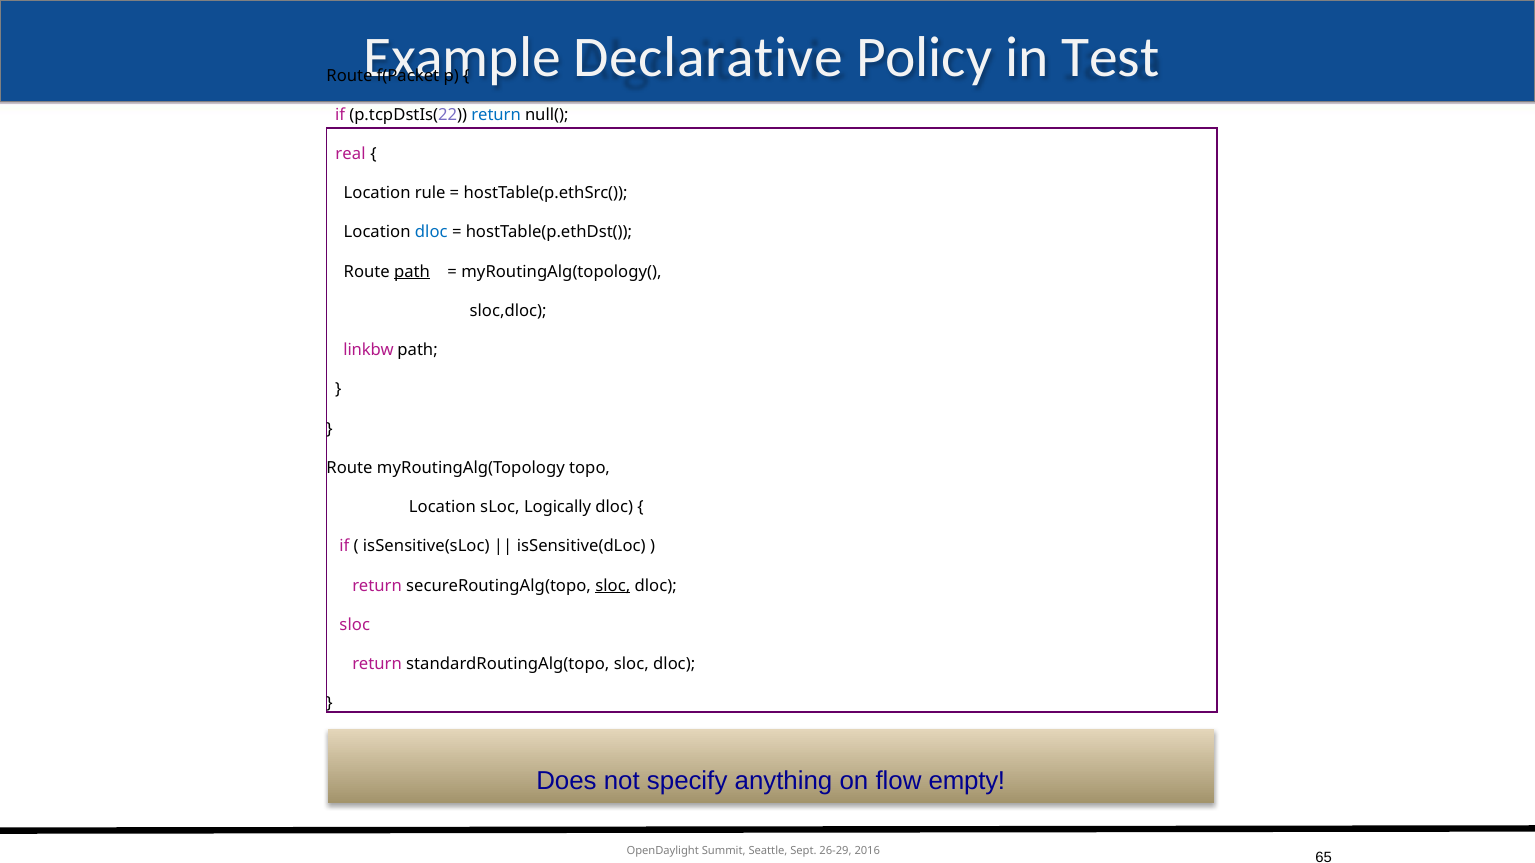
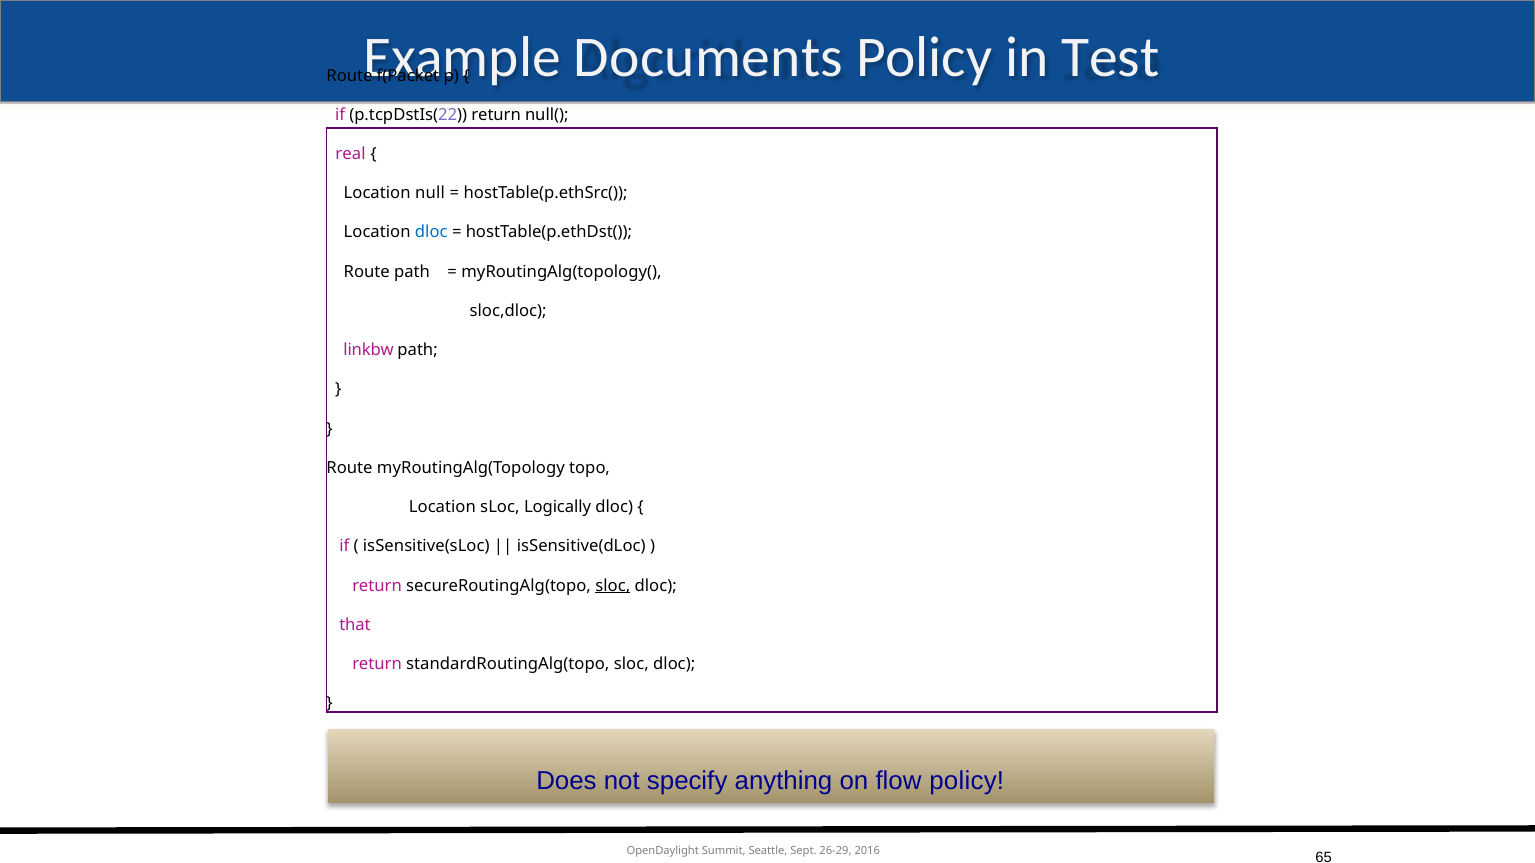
Declarative: Declarative -> Documents
return at (496, 115) colour: blue -> black
rule: rule -> null
path at (412, 272) underline: present -> none
sloc at (355, 625): sloc -> that
flow empty: empty -> policy
